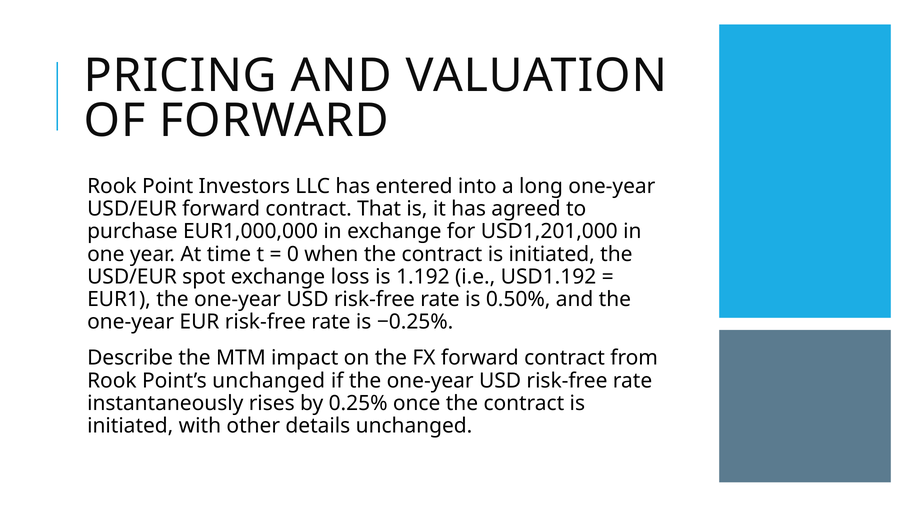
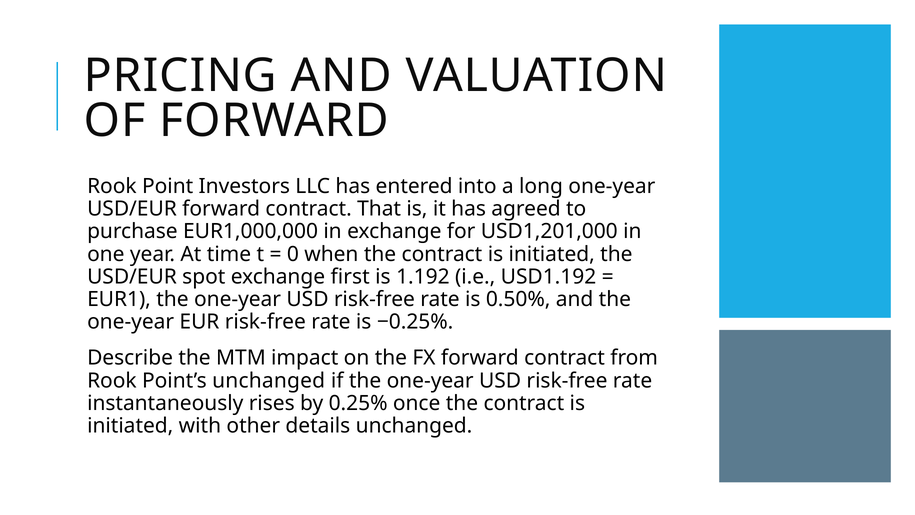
loss: loss -> first
